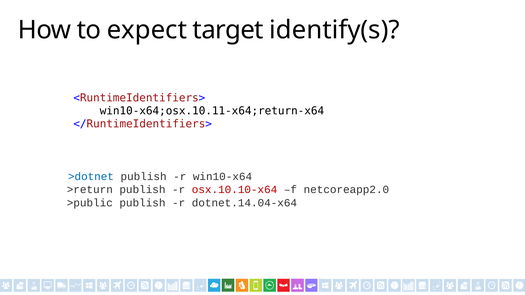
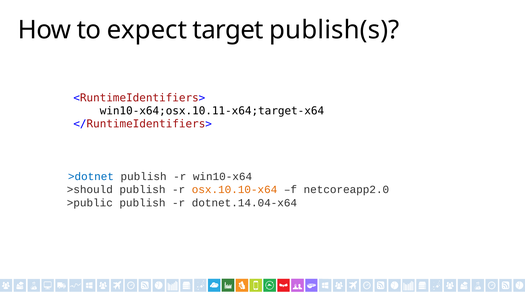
identify(s: identify(s -> publish(s
win10-x64;osx.10.11-x64;return-x64: win10-x64;osx.10.11-x64;return-x64 -> win10-x64;osx.10.11-x64;target-x64
>return: >return -> >should
osx.10.10-x64 colour: red -> orange
